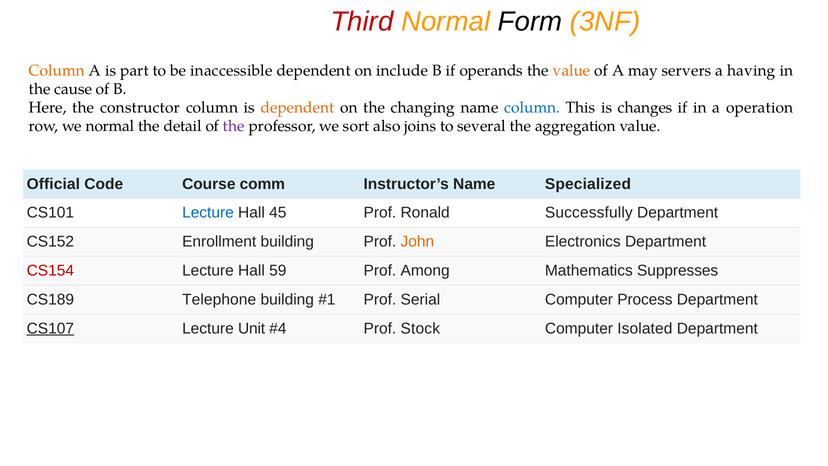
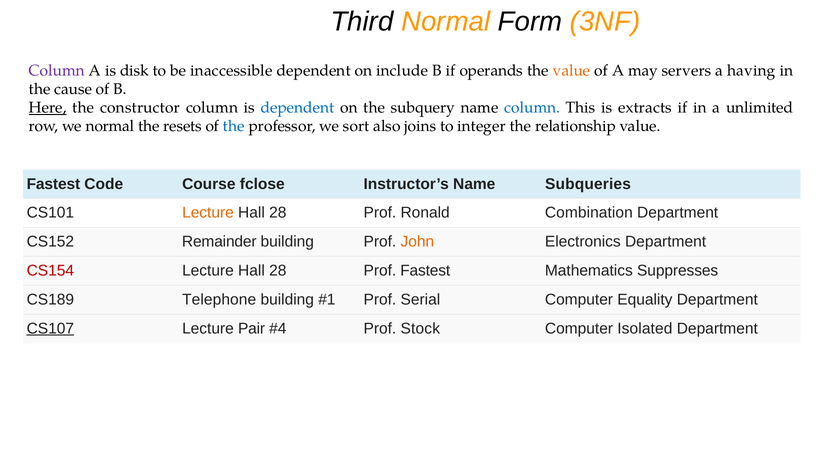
Third colour: red -> black
Column at (57, 70) colour: orange -> purple
part: part -> disk
Here underline: none -> present
dependent at (297, 108) colour: orange -> blue
changing: changing -> subquery
changes: changes -> extracts
operation: operation -> unlimited
detail: detail -> resets
the at (234, 126) colour: purple -> blue
several: several -> integer
aggregation: aggregation -> relationship
Official at (53, 184): Official -> Fastest
comm: comm -> fclose
Specialized: Specialized -> Subqueries
Lecture at (208, 212) colour: blue -> orange
45 at (278, 212): 45 -> 28
Successfully: Successfully -> Combination
Enrollment: Enrollment -> Remainder
59 at (278, 270): 59 -> 28
Prof Among: Among -> Fastest
Process: Process -> Equality
Unit: Unit -> Pair
